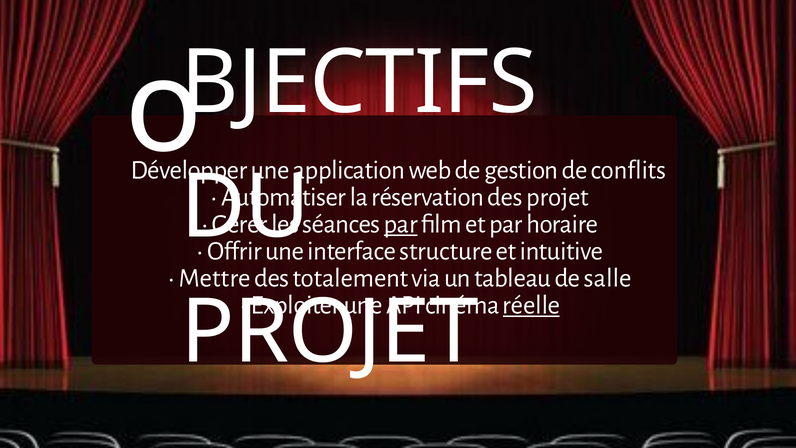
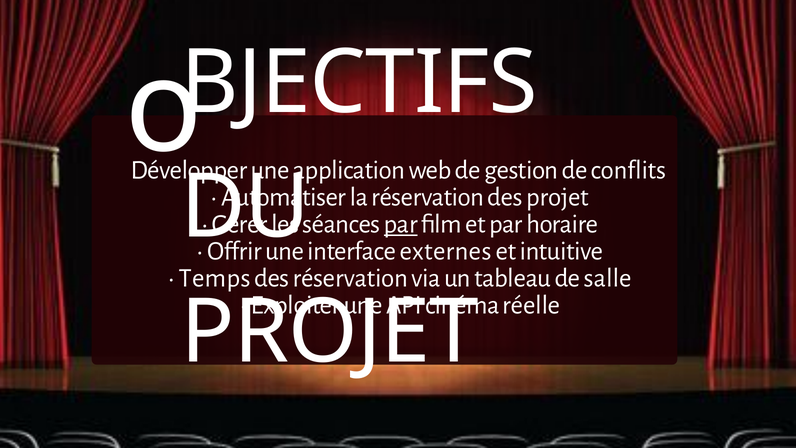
structure: structure -> externes
Mettre: Mettre -> Temps
des totalement: totalement -> réservation
réelle underline: present -> none
